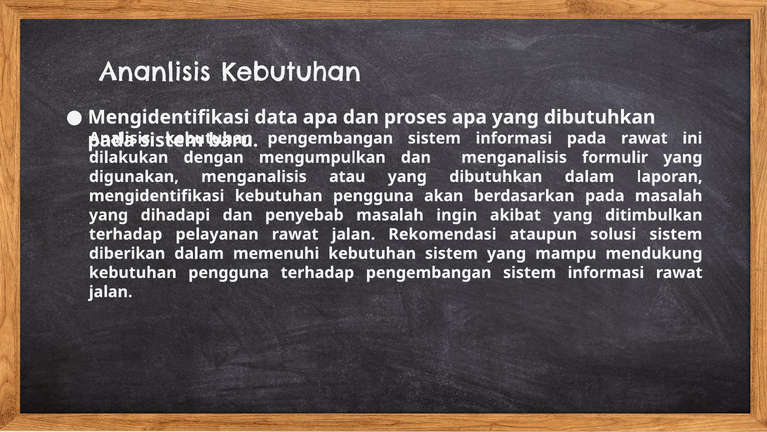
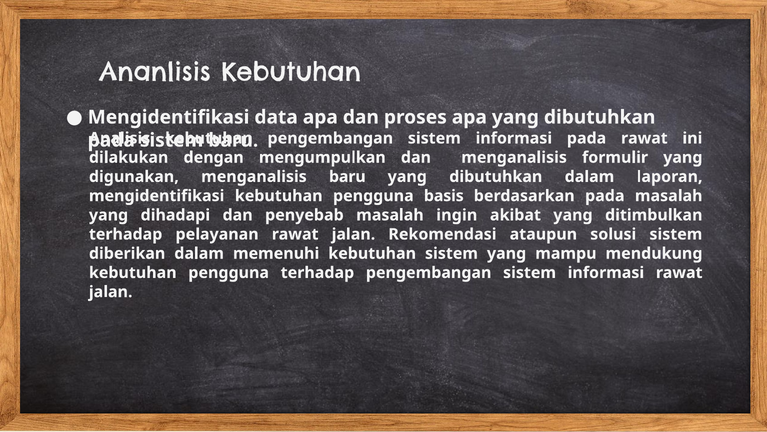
menganalisis atau: atau -> baru
akan: akan -> basis
